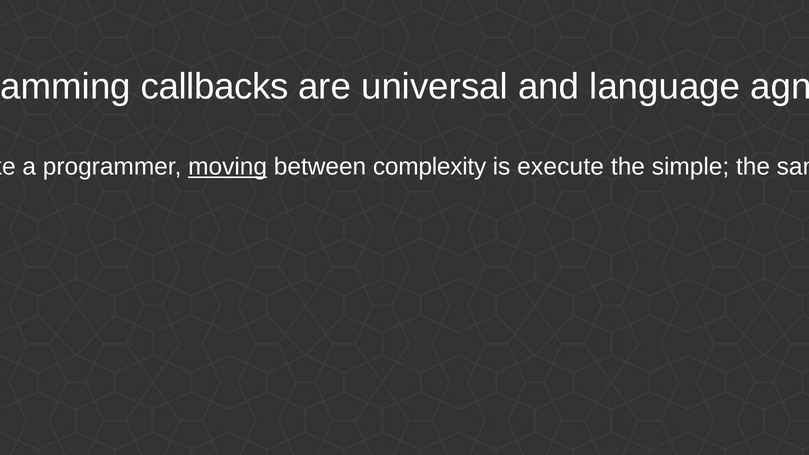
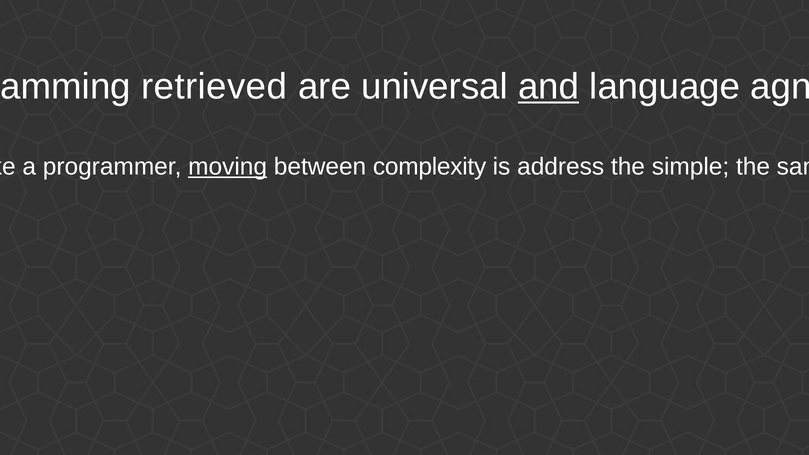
callbacks: callbacks -> retrieved
and underline: none -> present
execute: execute -> address
